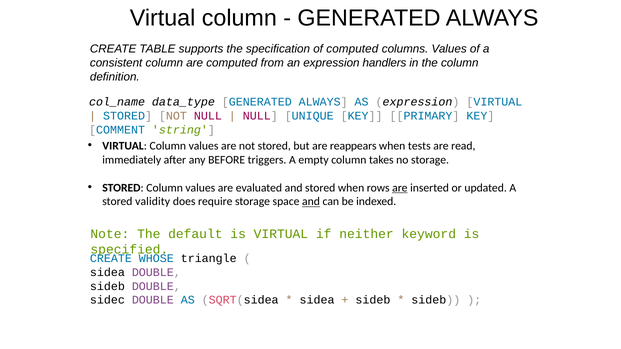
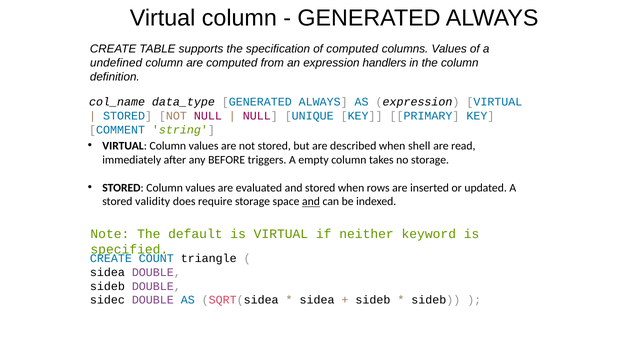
consistent: consistent -> undefined
reappears: reappears -> described
tests: tests -> shell
are at (400, 188) underline: present -> none
WHOSE: WHOSE -> COUNT
